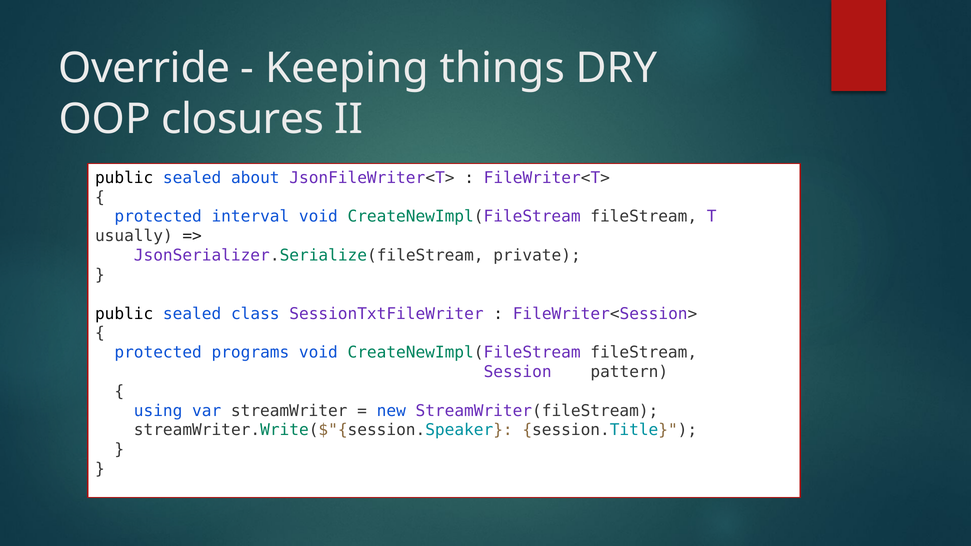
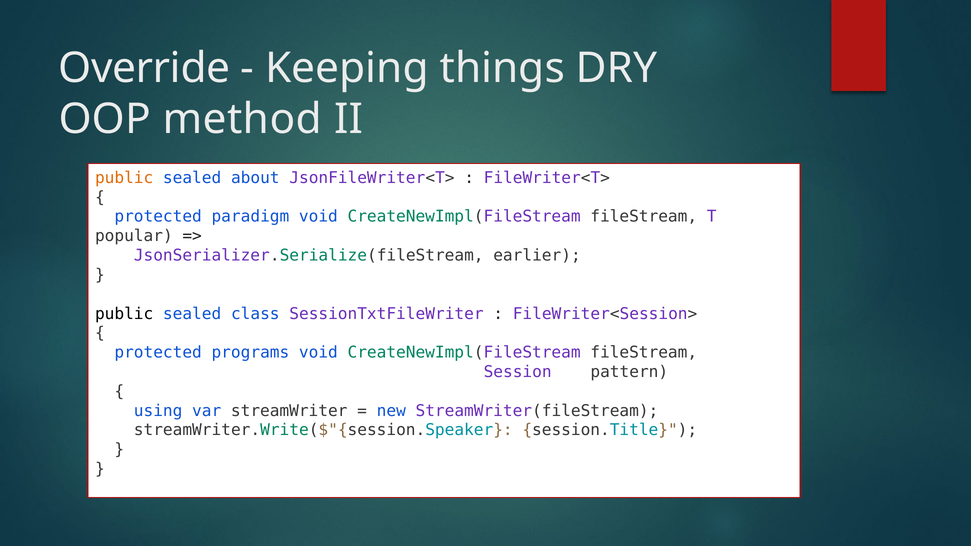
closures: closures -> method
public at (124, 178) colour: black -> orange
interval: interval -> paradigm
usually: usually -> popular
private: private -> earlier
